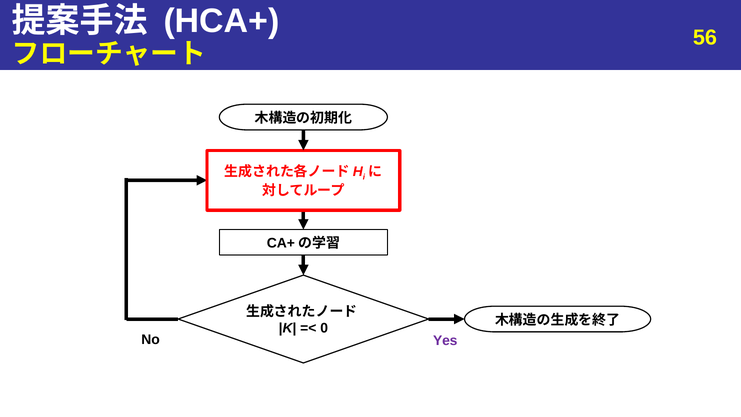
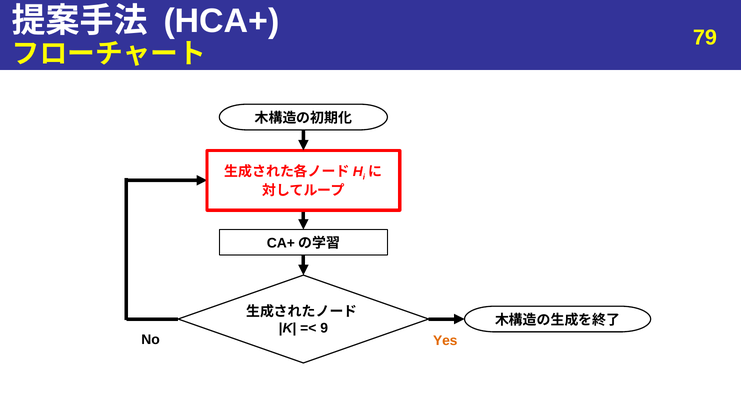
56: 56 -> 79
0: 0 -> 9
Yes colour: purple -> orange
